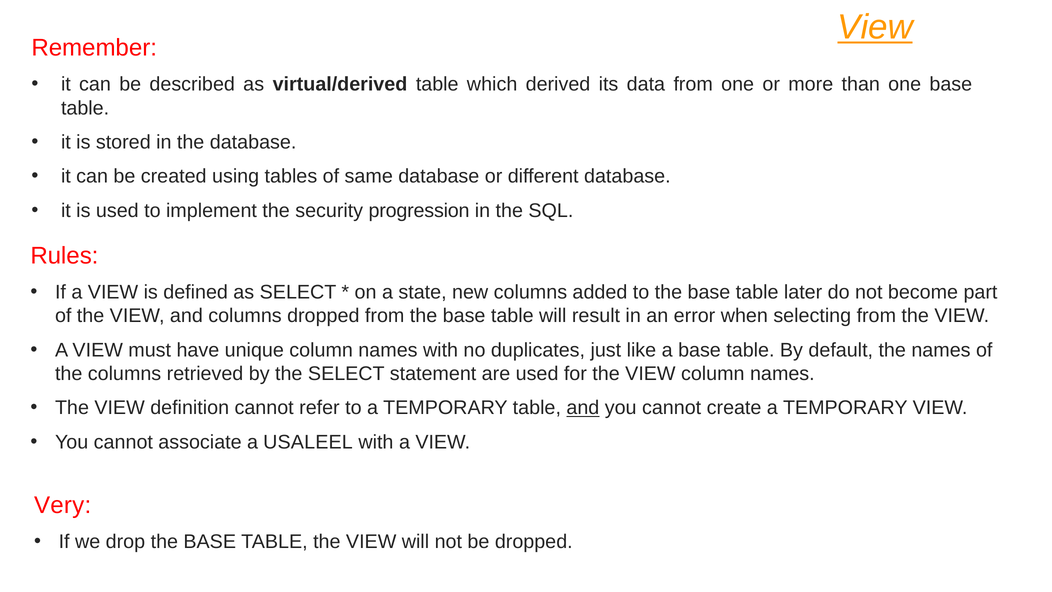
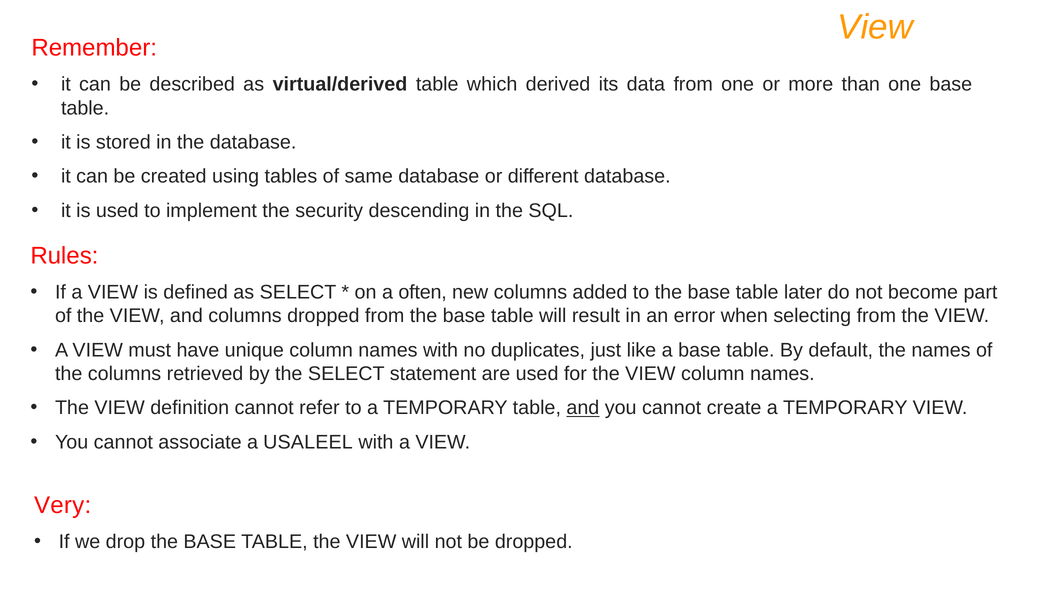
View at (875, 27) underline: present -> none
progression: progression -> descending
state: state -> often
